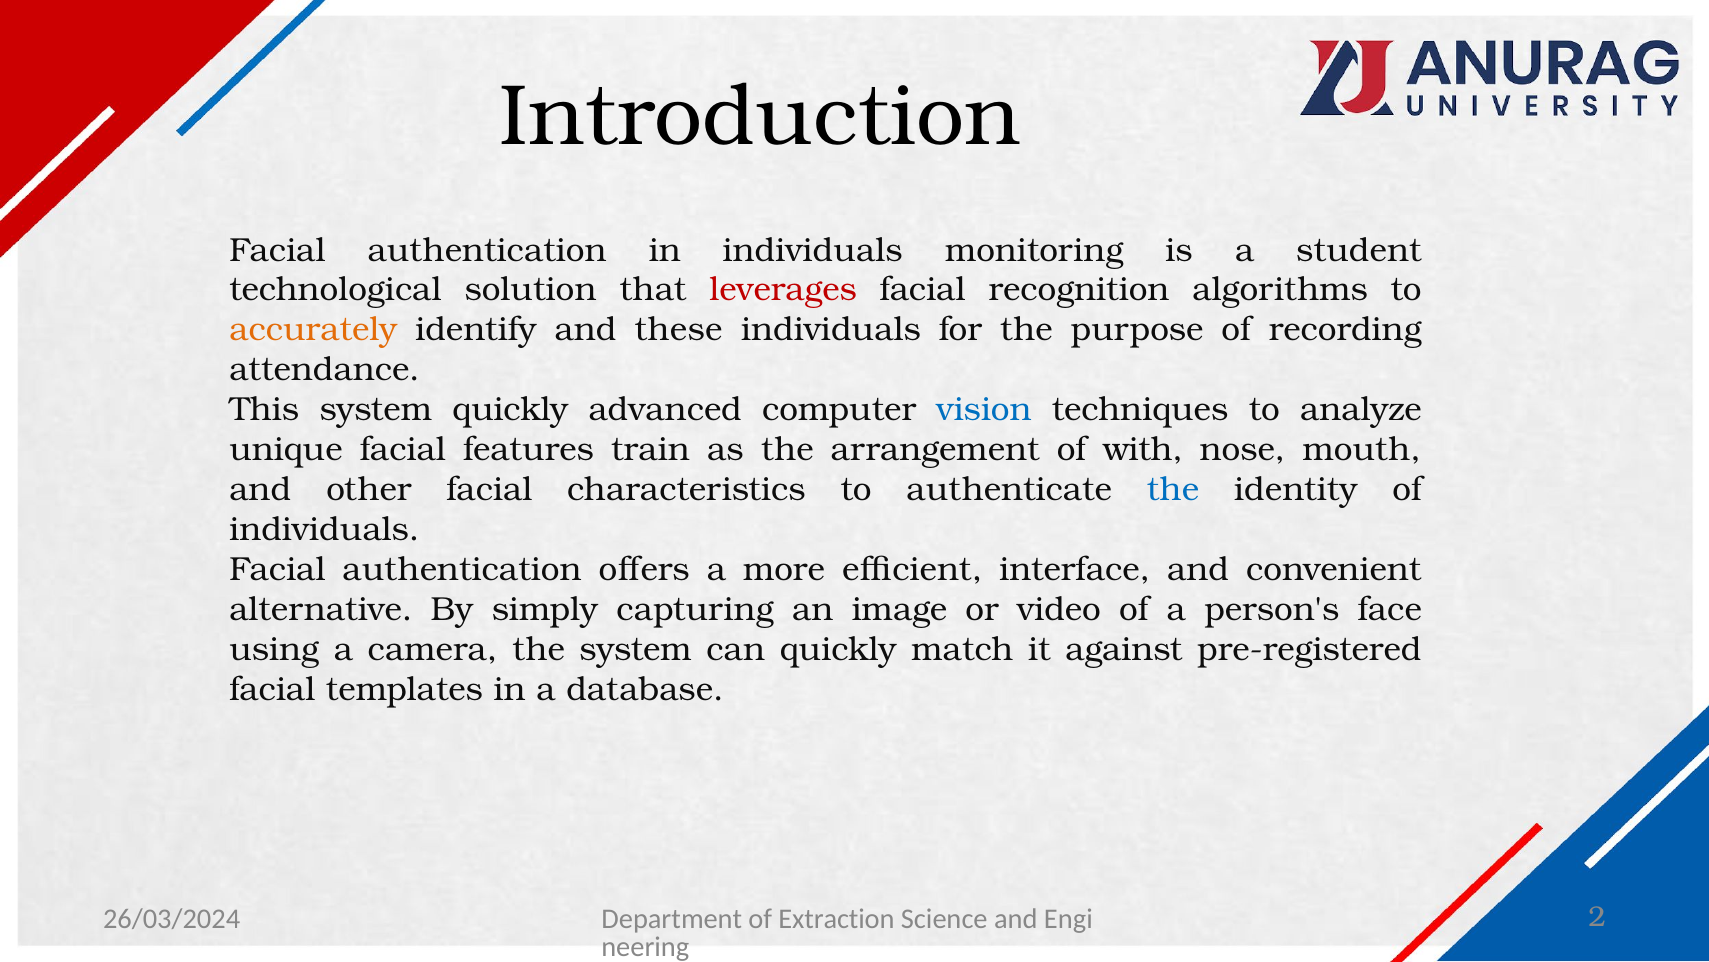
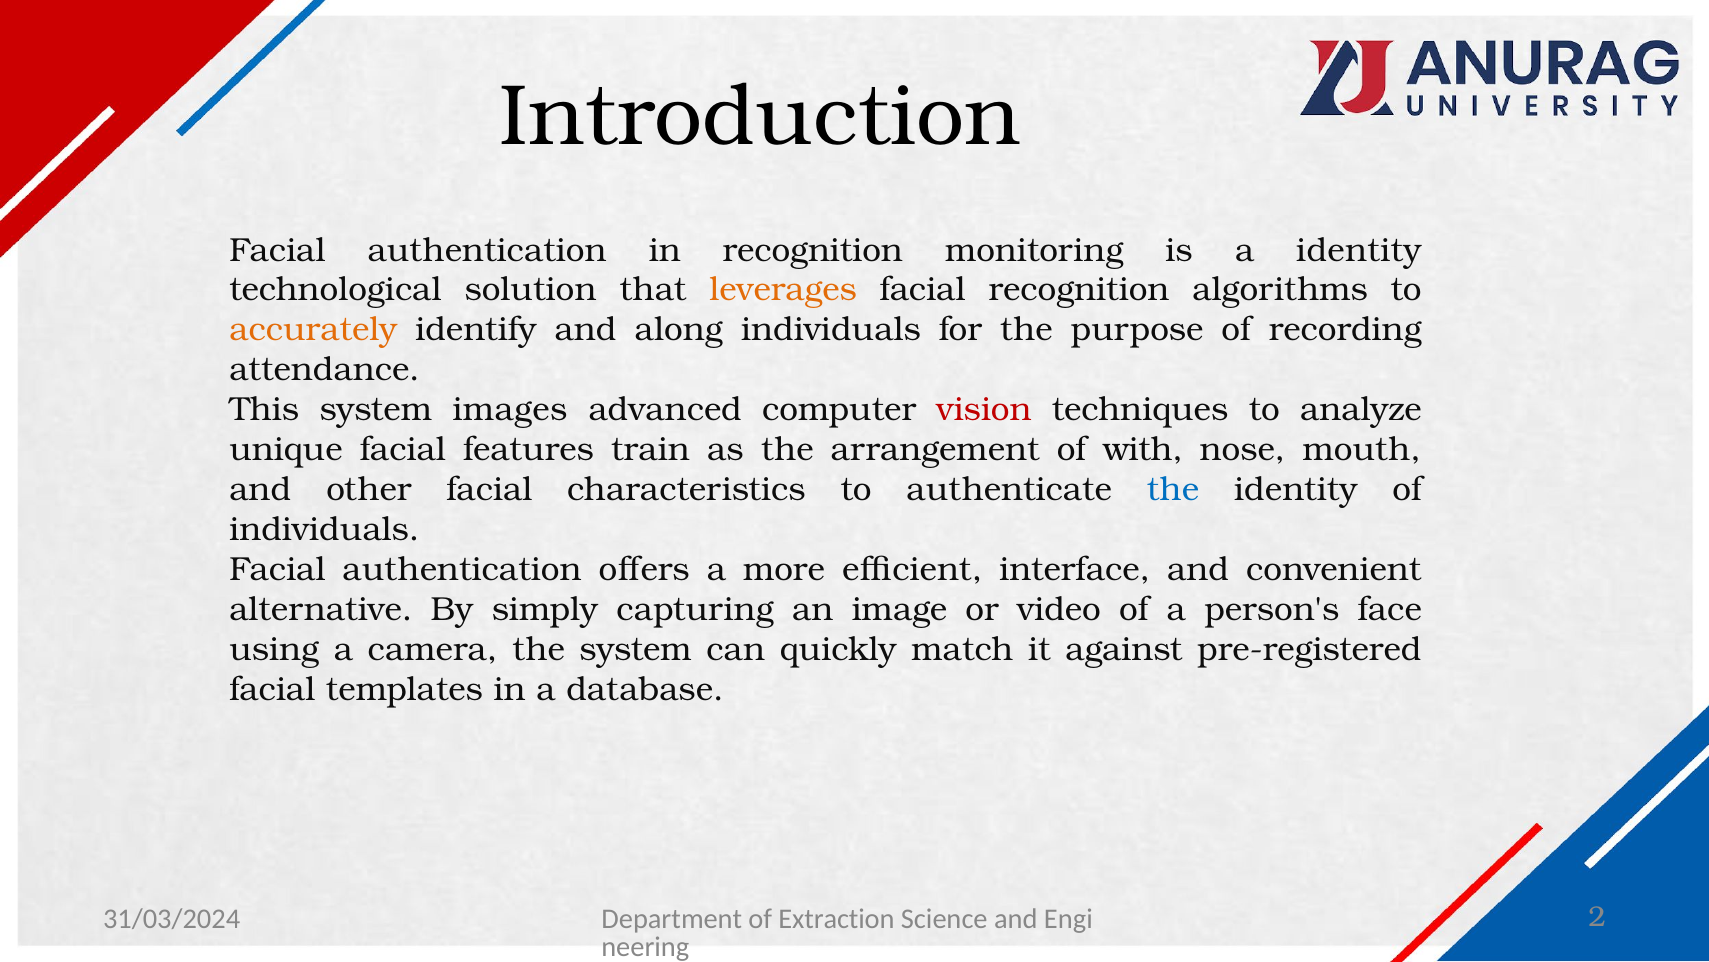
in individuals: individuals -> recognition
a student: student -> identity
leverages colour: red -> orange
these: these -> along
system quickly: quickly -> images
vision colour: blue -> red
26/03/2024: 26/03/2024 -> 31/03/2024
